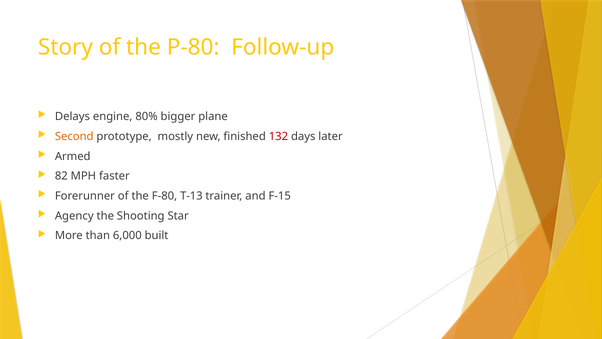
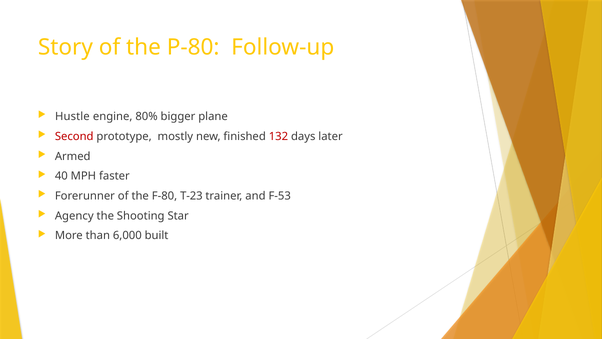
Delays: Delays -> Hustle
Second colour: orange -> red
82: 82 -> 40
T-13: T-13 -> T-23
F-15: F-15 -> F-53
